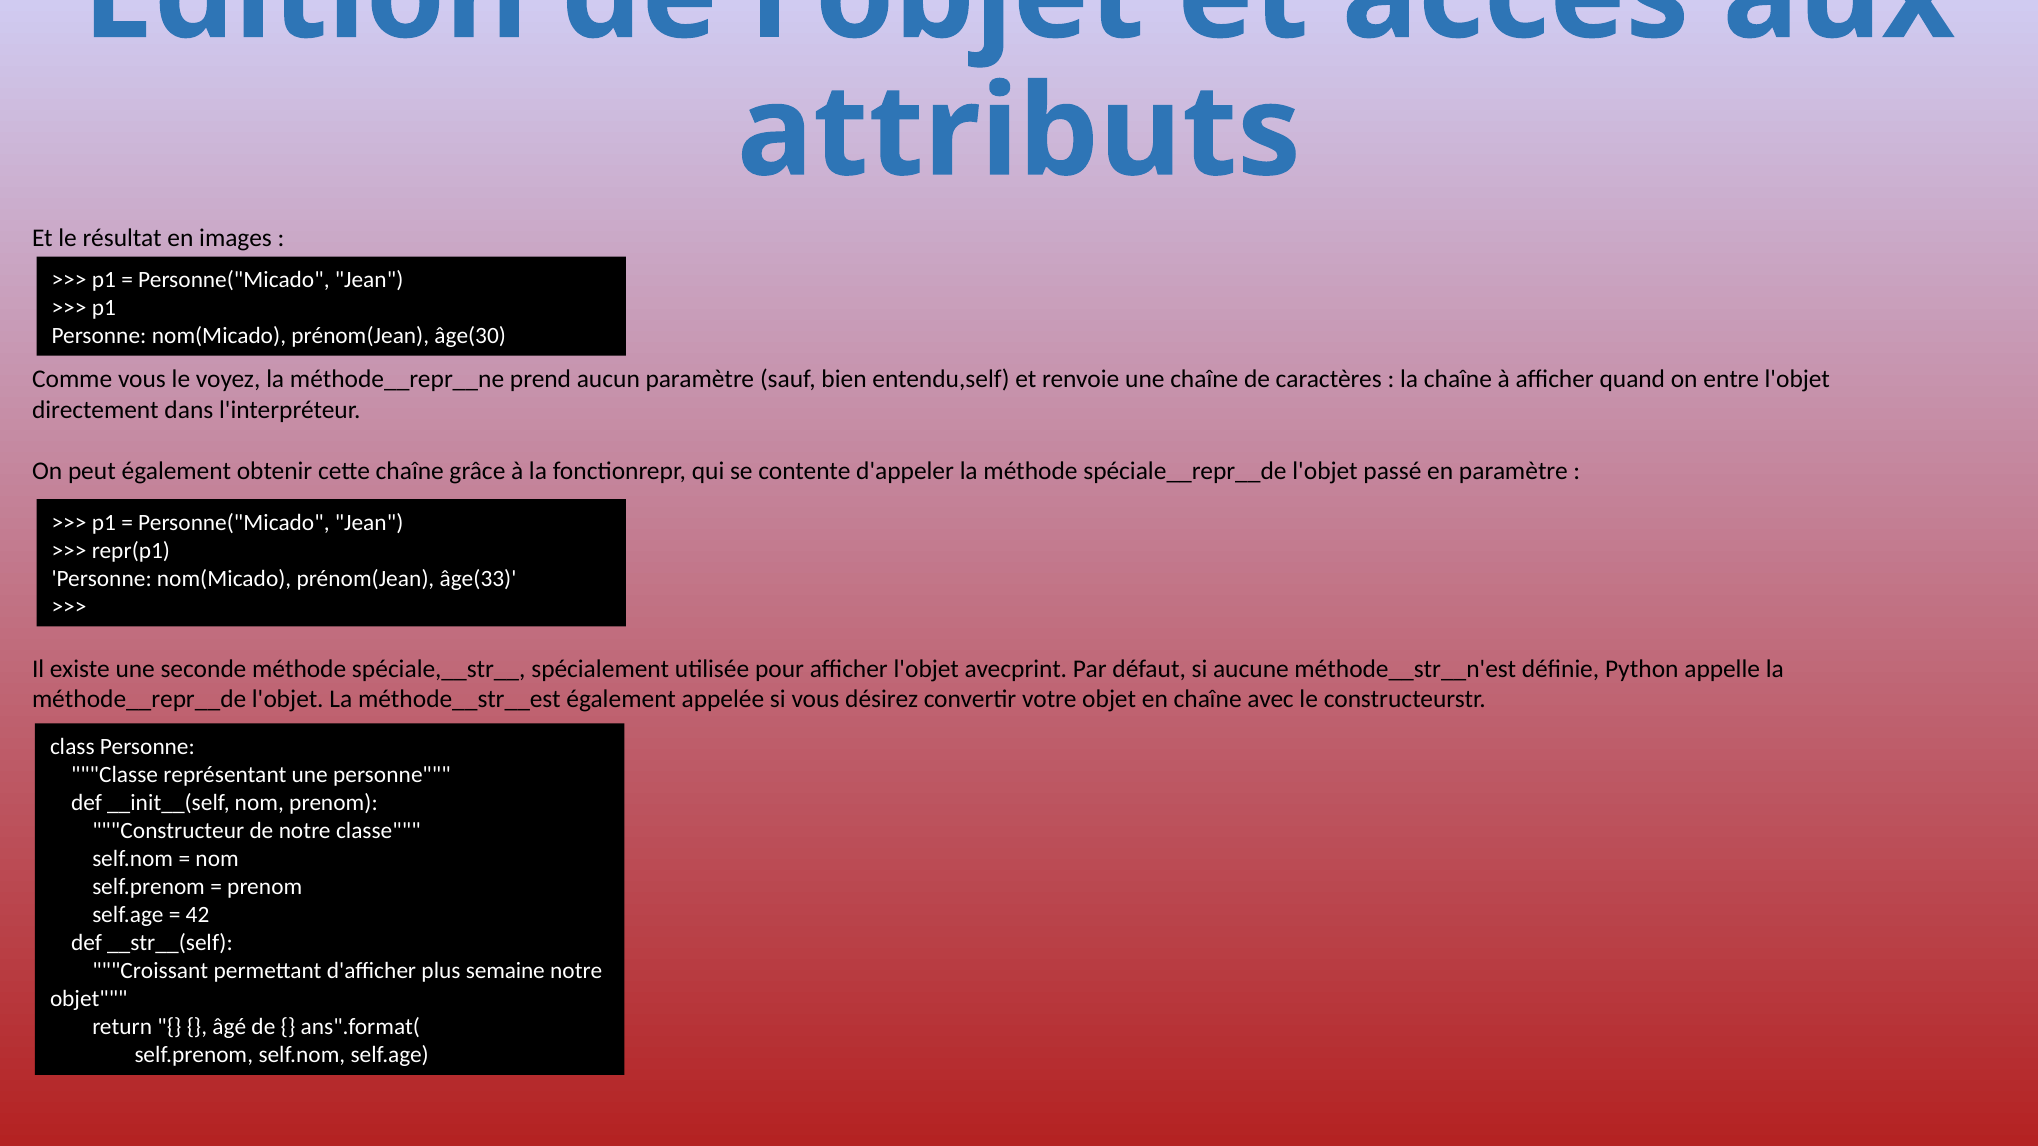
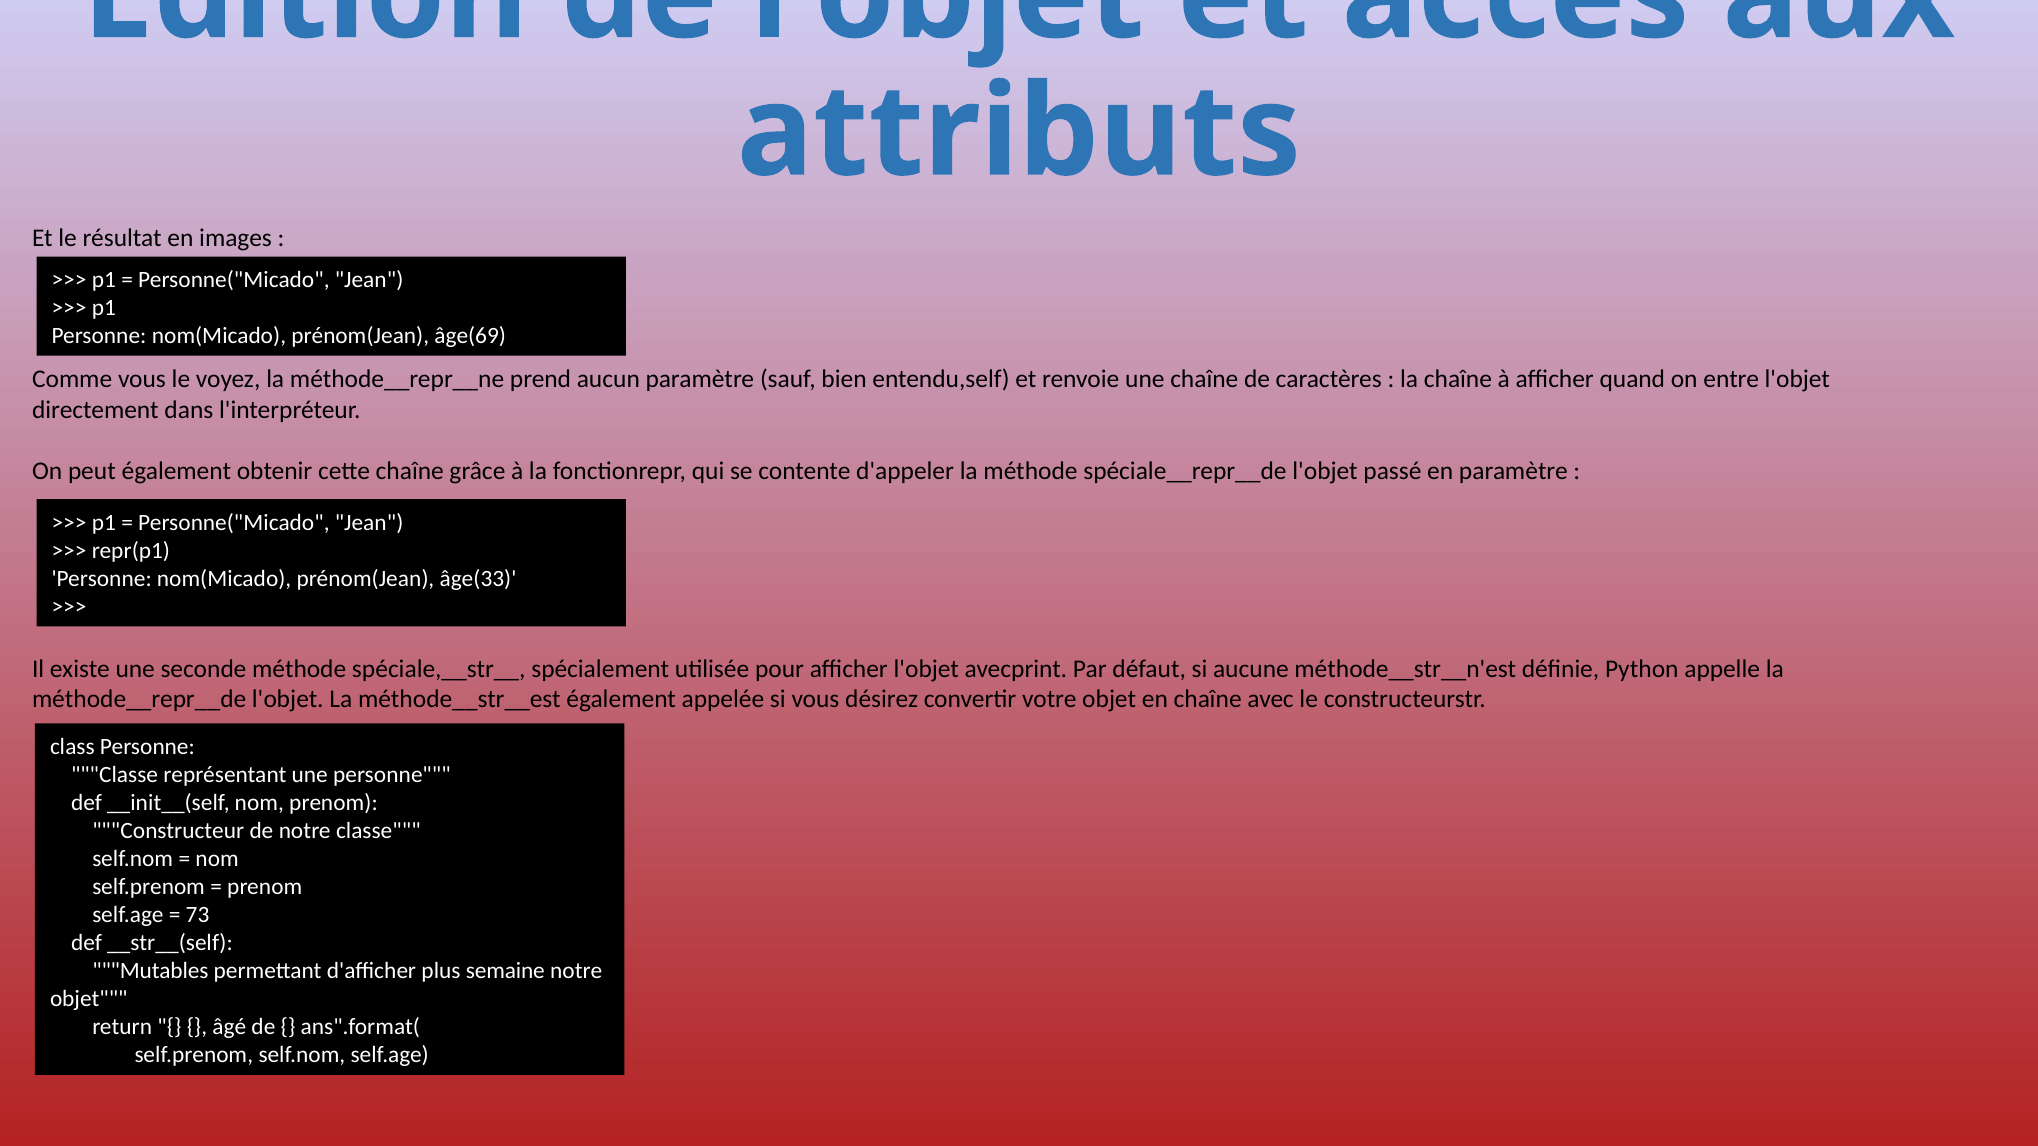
âge(30: âge(30 -> âge(69
42: 42 -> 73
Croissant: Croissant -> Mutables
